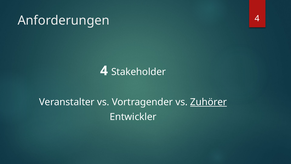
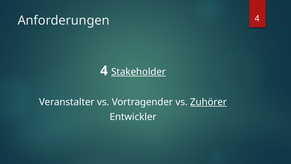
Stakeholder underline: none -> present
